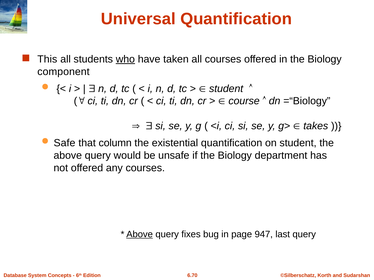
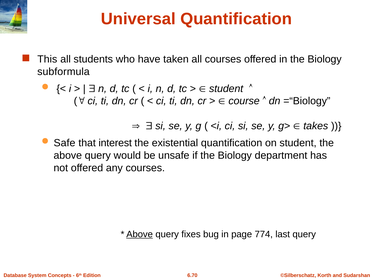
who underline: present -> none
component: component -> subformula
column: column -> interest
947: 947 -> 774
